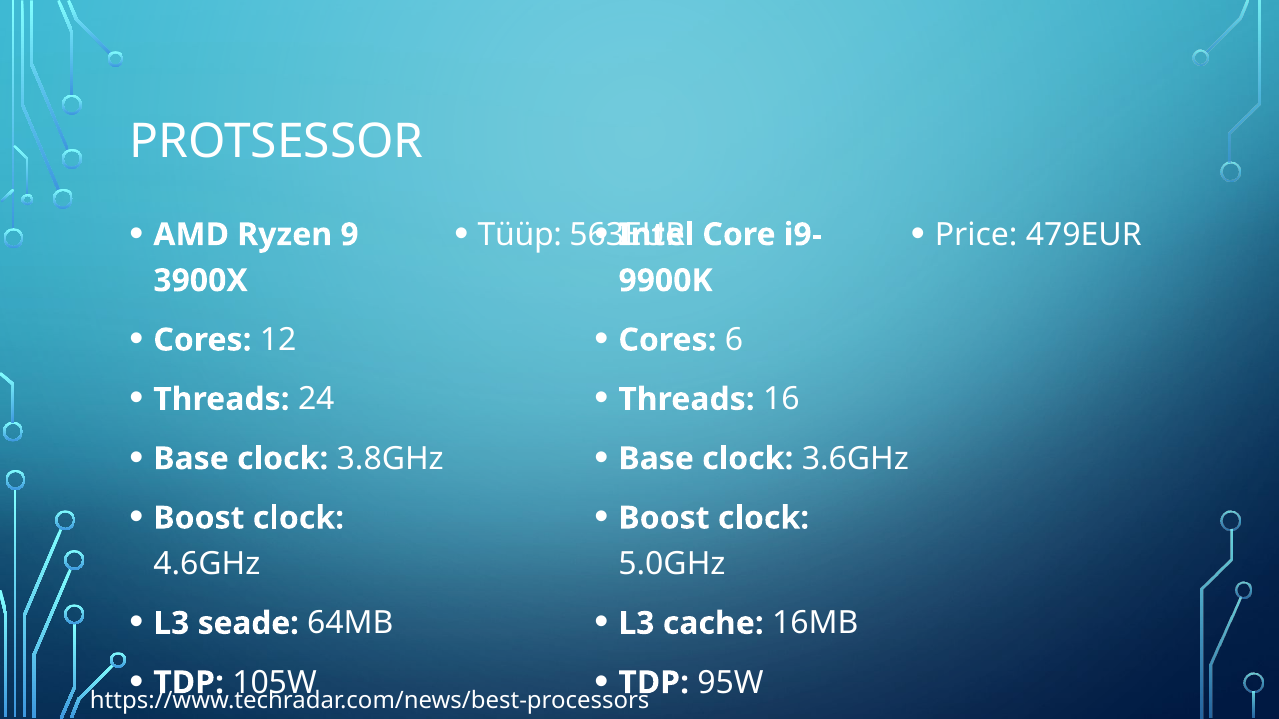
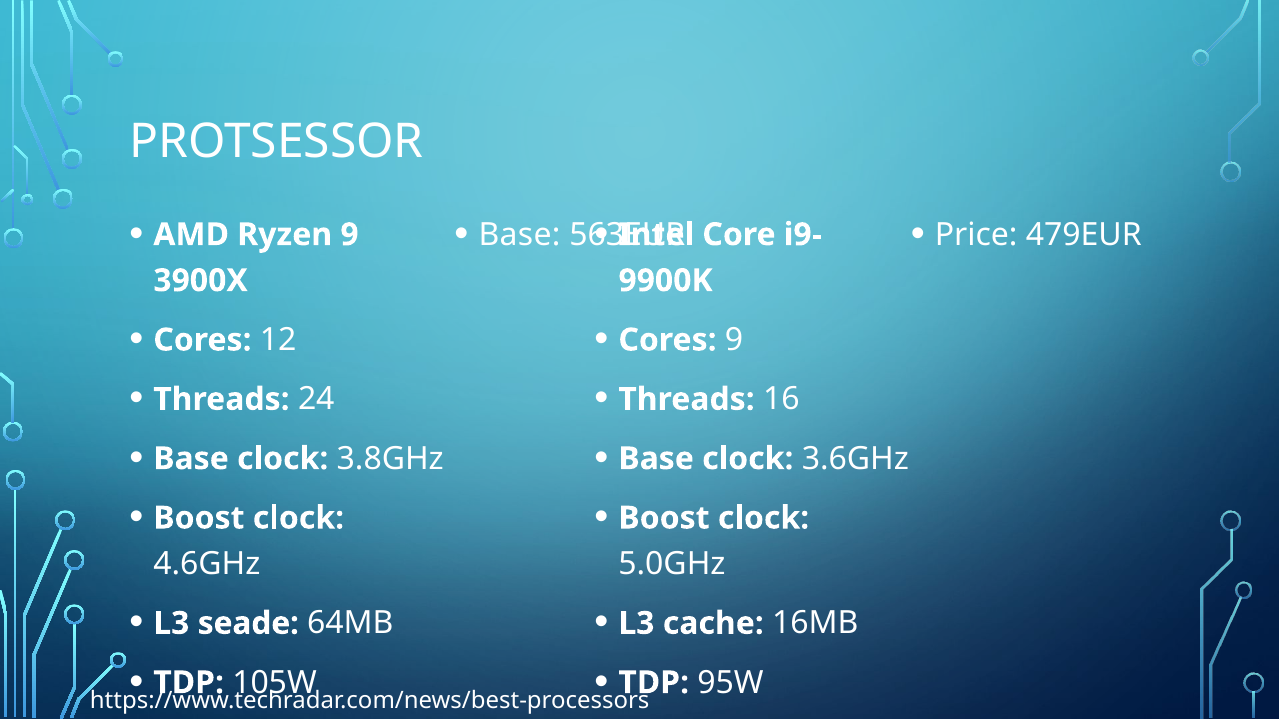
Tüüp at (520, 235): Tüüp -> Base
Cores 6: 6 -> 9
